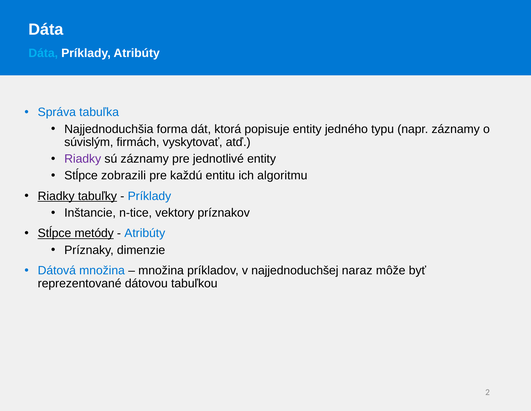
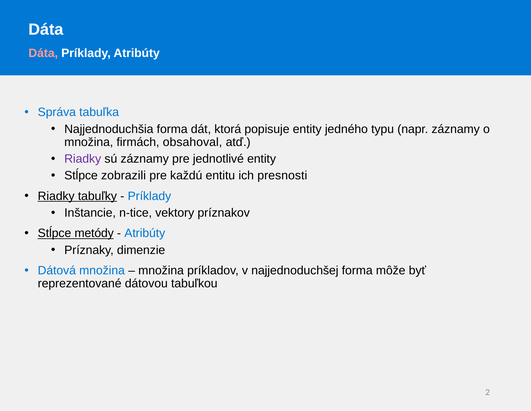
Dáta at (43, 53) colour: light blue -> pink
súvislým at (89, 142): súvislým -> množina
vyskytovať: vyskytovať -> obsahoval
algoritmu: algoritmu -> presnosti
najjednoduchšej naraz: naraz -> forma
